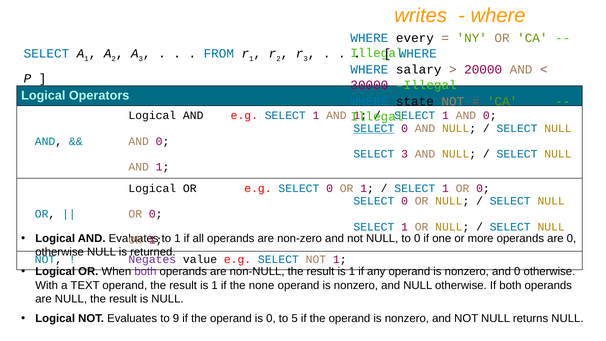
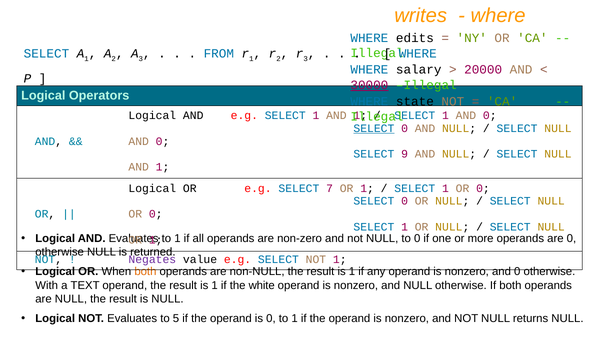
every: every -> edits
30000 underline: none -> present
SELECT 3: 3 -> 9
e.g SELECT 0: 0 -> 7
both at (145, 272) colour: purple -> orange
none: none -> white
9: 9 -> 5
0 to 5: 5 -> 1
